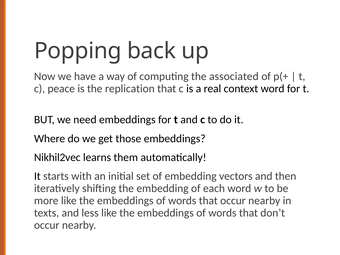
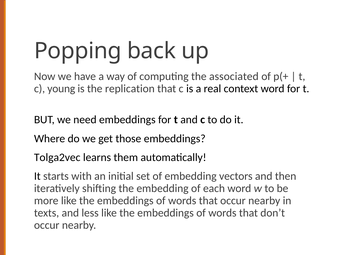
peace: peace -> young
Nikhil2vec: Nikhil2vec -> Tolga2vec
